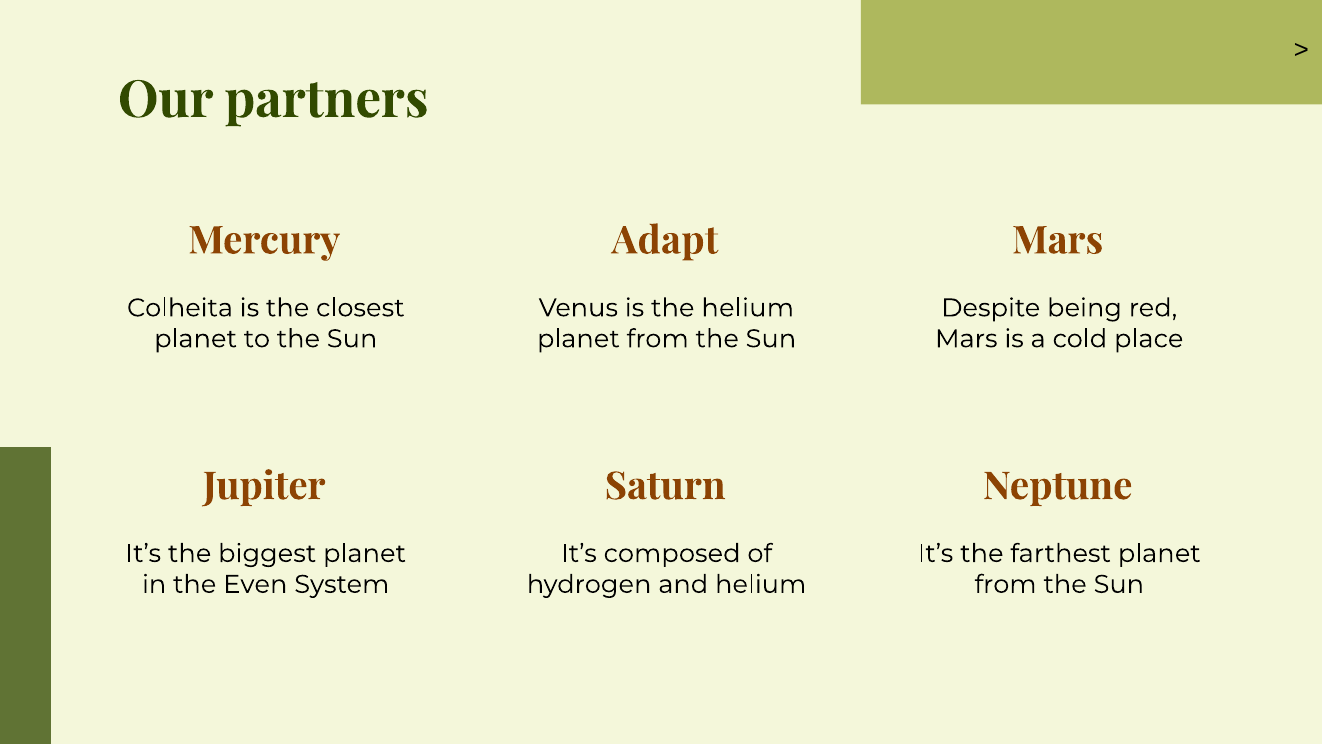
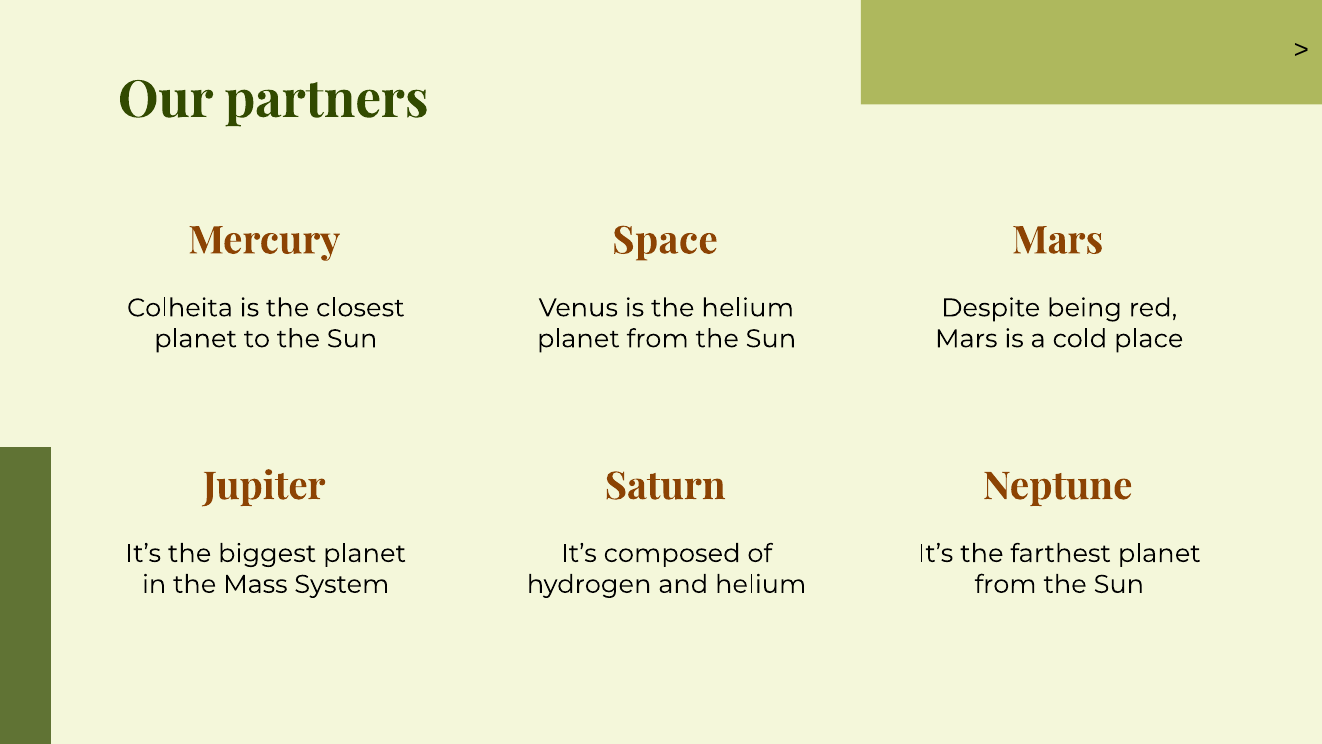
Adapt: Adapt -> Space
Even: Even -> Mass
